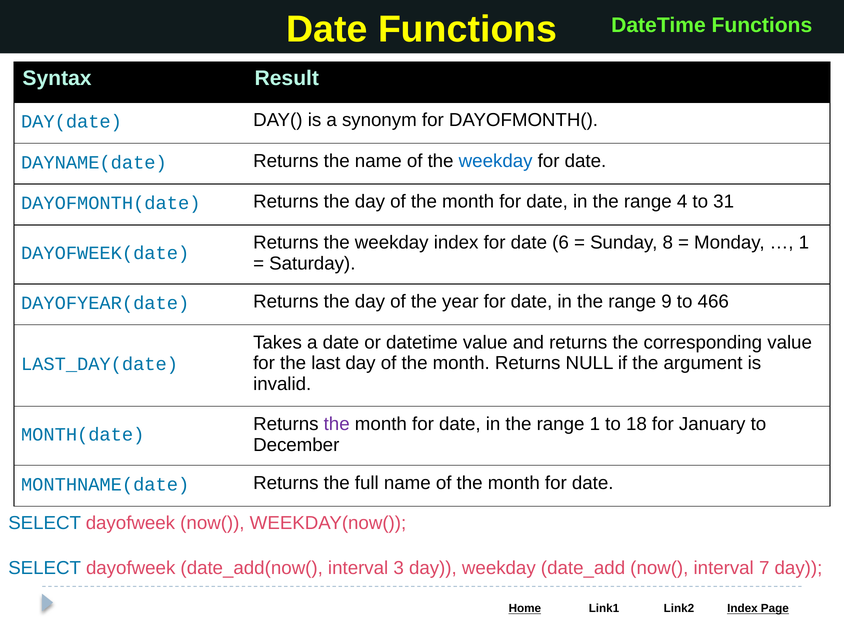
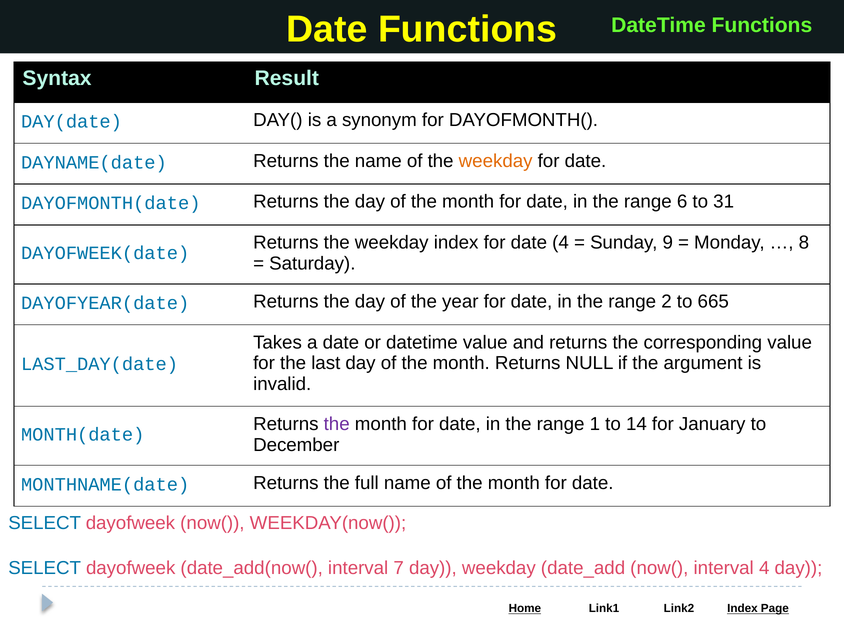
weekday at (496, 161) colour: blue -> orange
4: 4 -> 6
date 6: 6 -> 4
8: 8 -> 9
1 at (804, 243): 1 -> 8
9: 9 -> 2
466: 466 -> 665
18: 18 -> 14
3: 3 -> 7
interval 7: 7 -> 4
